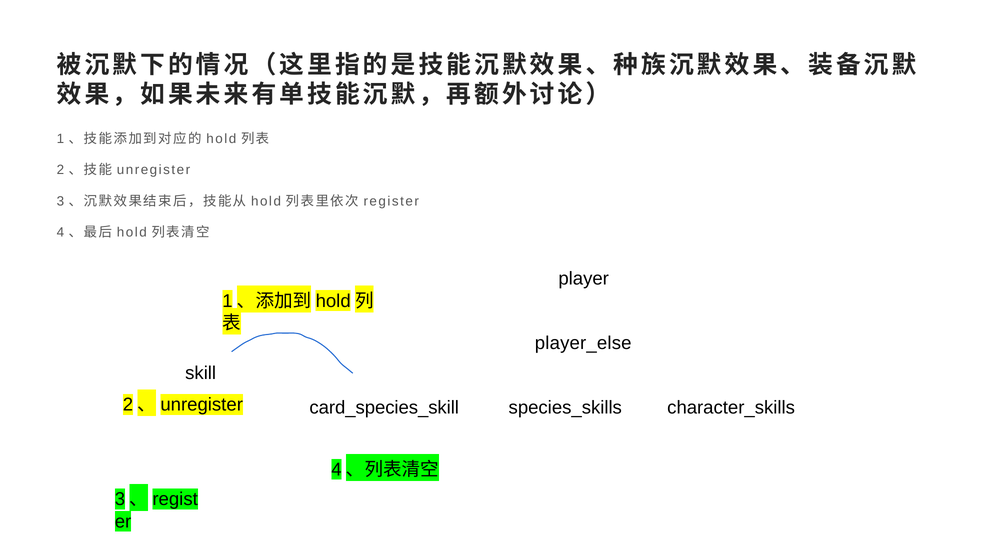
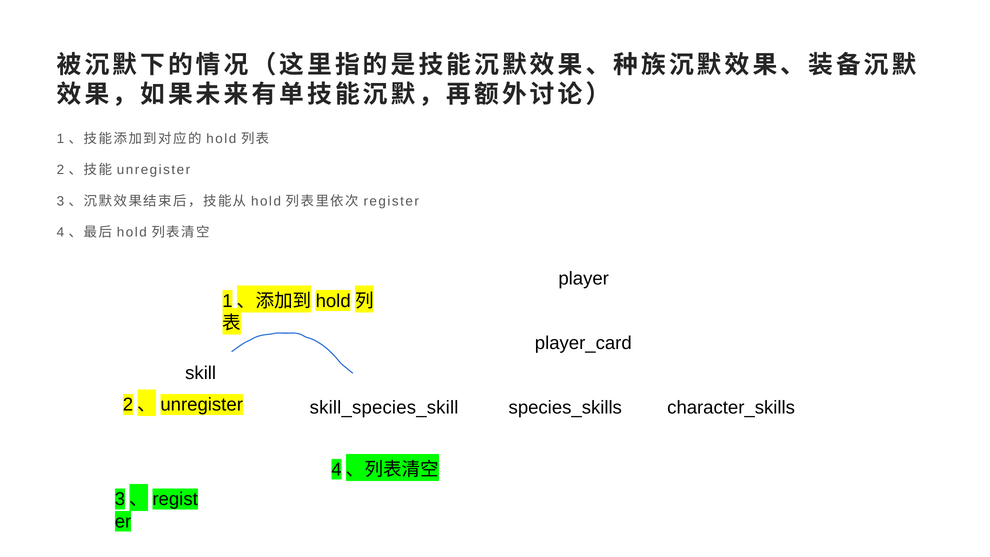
player_else: player_else -> player_card
card_species_skill: card_species_skill -> skill_species_skill
